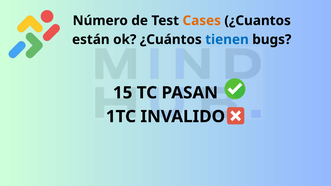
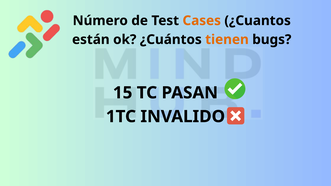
tienen colour: blue -> orange
